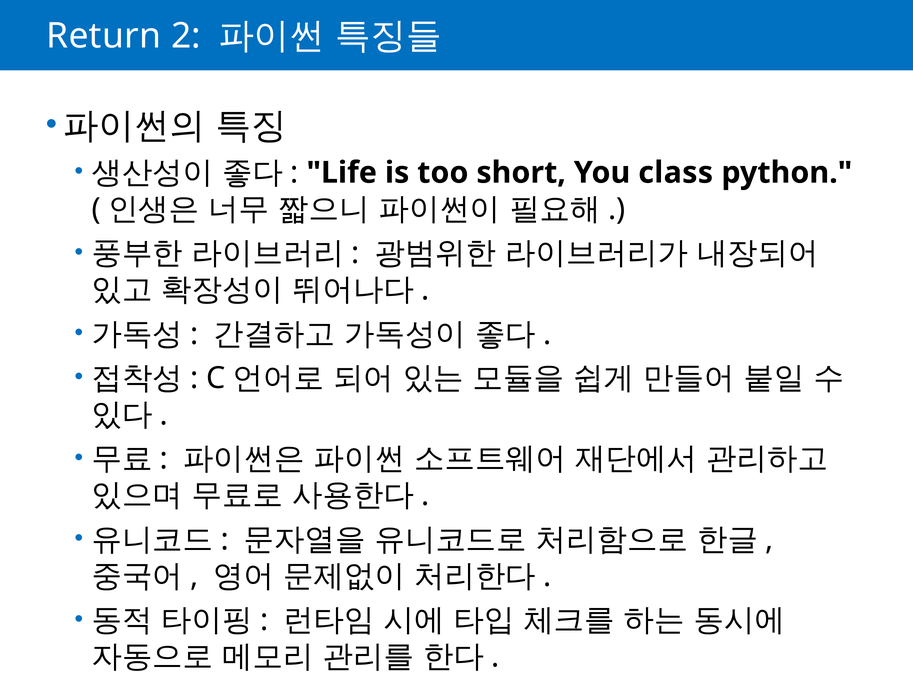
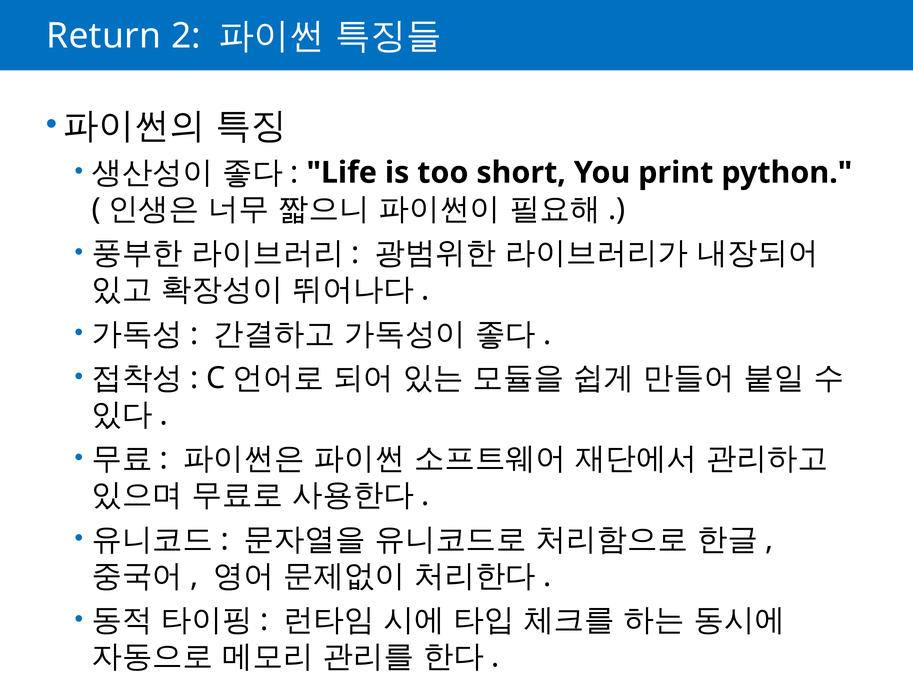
class: class -> print
